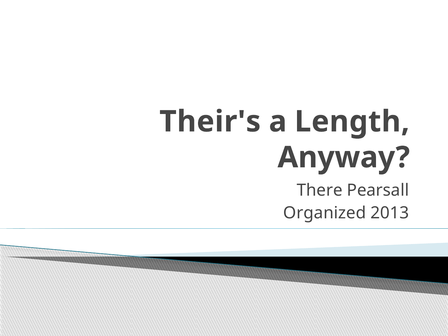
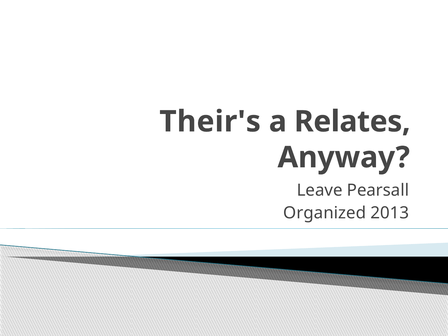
Length: Length -> Relates
There: There -> Leave
